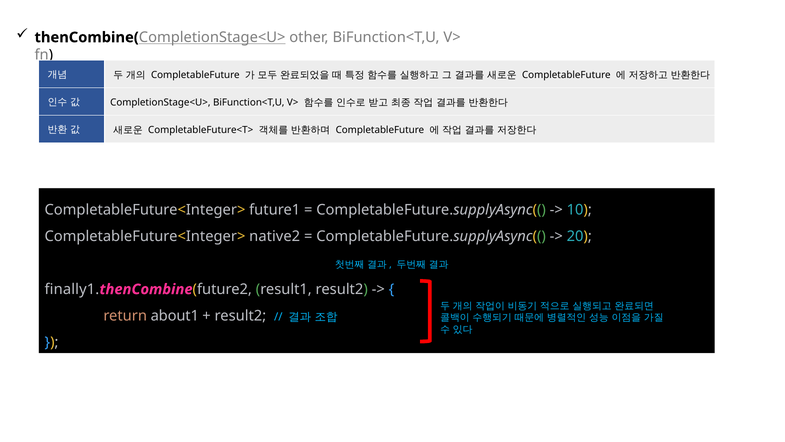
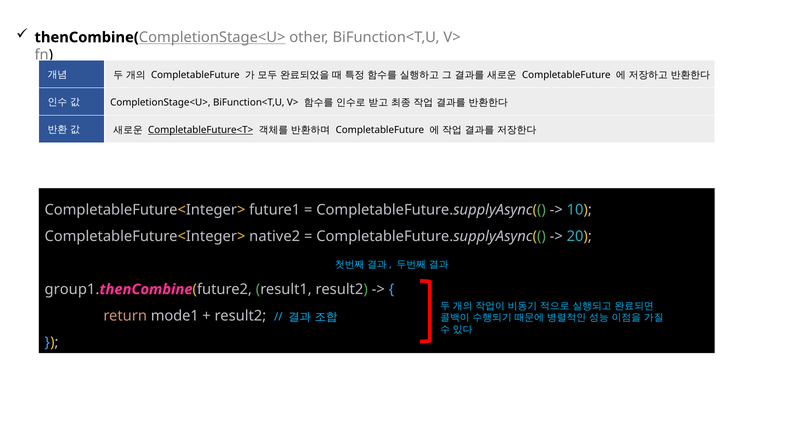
CompletableFuture<T> underline: none -> present
finally1: finally1 -> group1
about1: about1 -> mode1
